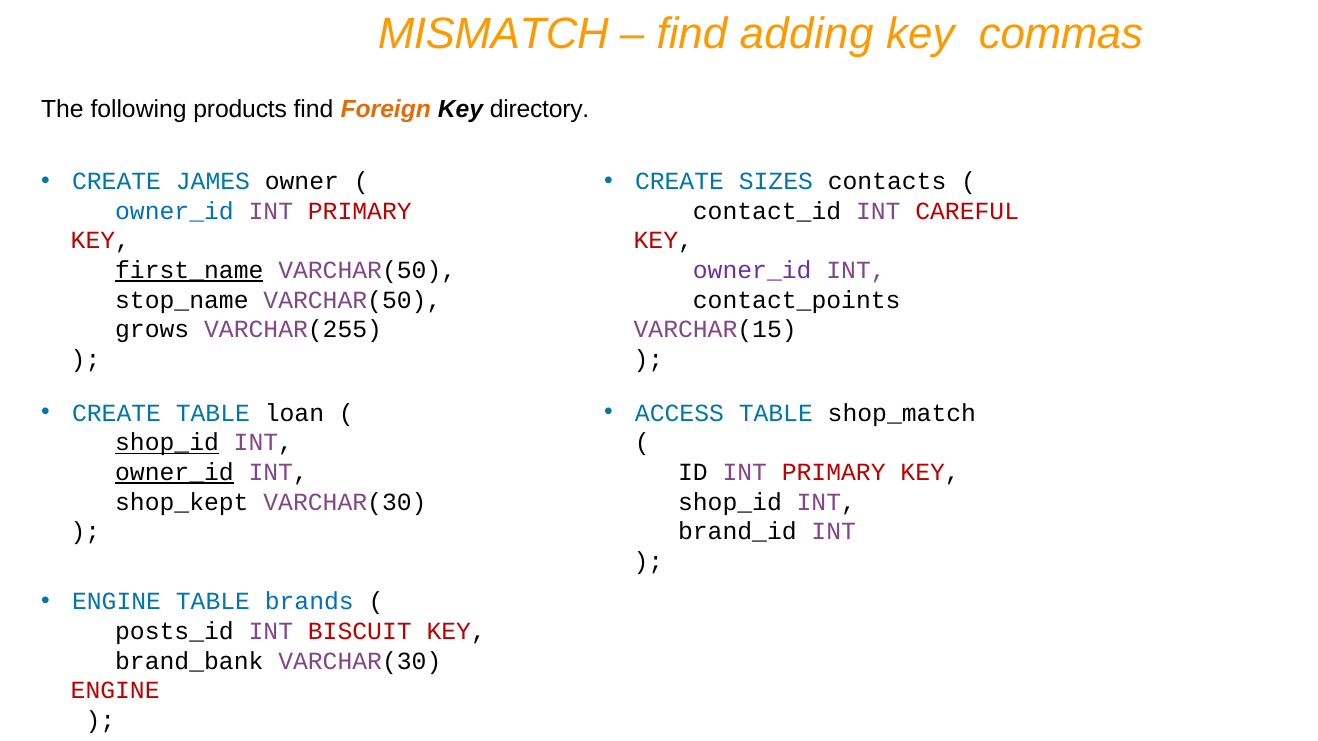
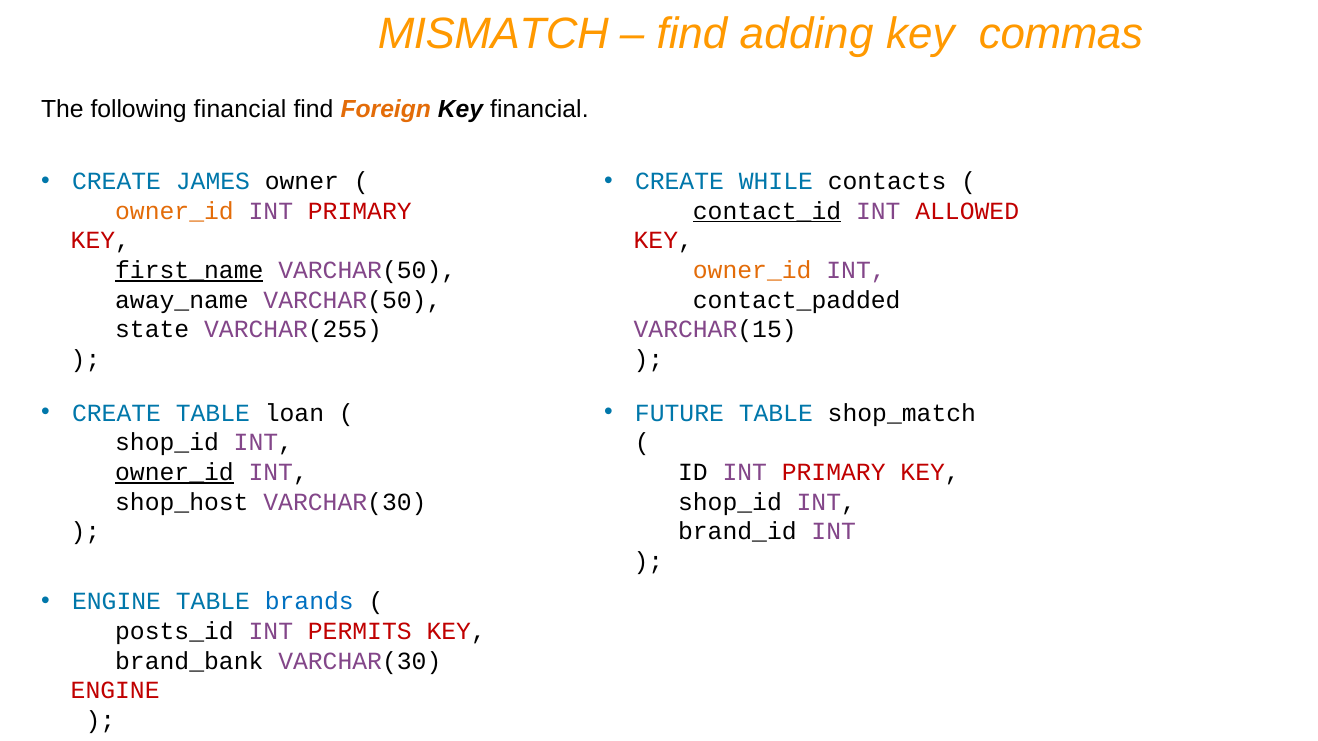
following products: products -> financial
Key directory: directory -> financial
SIZES: SIZES -> WHILE
owner_id at (174, 211) colour: blue -> orange
contact_id underline: none -> present
CAREFUL: CAREFUL -> ALLOWED
owner_id at (752, 271) colour: purple -> orange
stop_name: stop_name -> away_name
contact_points: contact_points -> contact_padded
grows: grows -> state
ACCESS: ACCESS -> FUTURE
shop_id at (167, 443) underline: present -> none
shop_kept: shop_kept -> shop_host
BISCUIT: BISCUIT -> PERMITS
